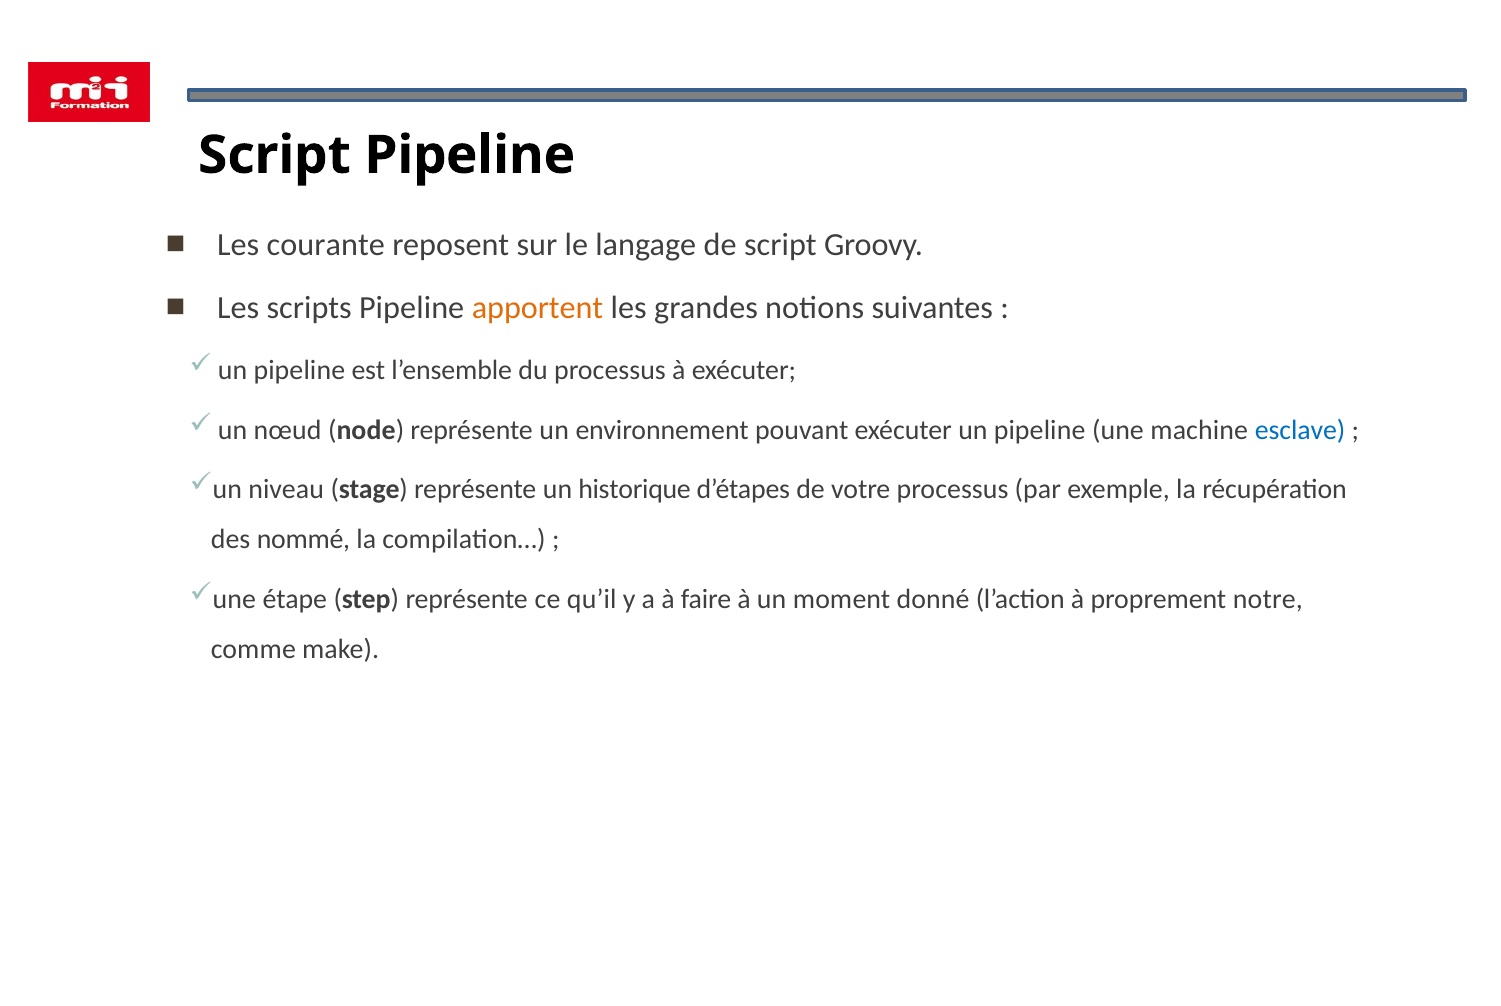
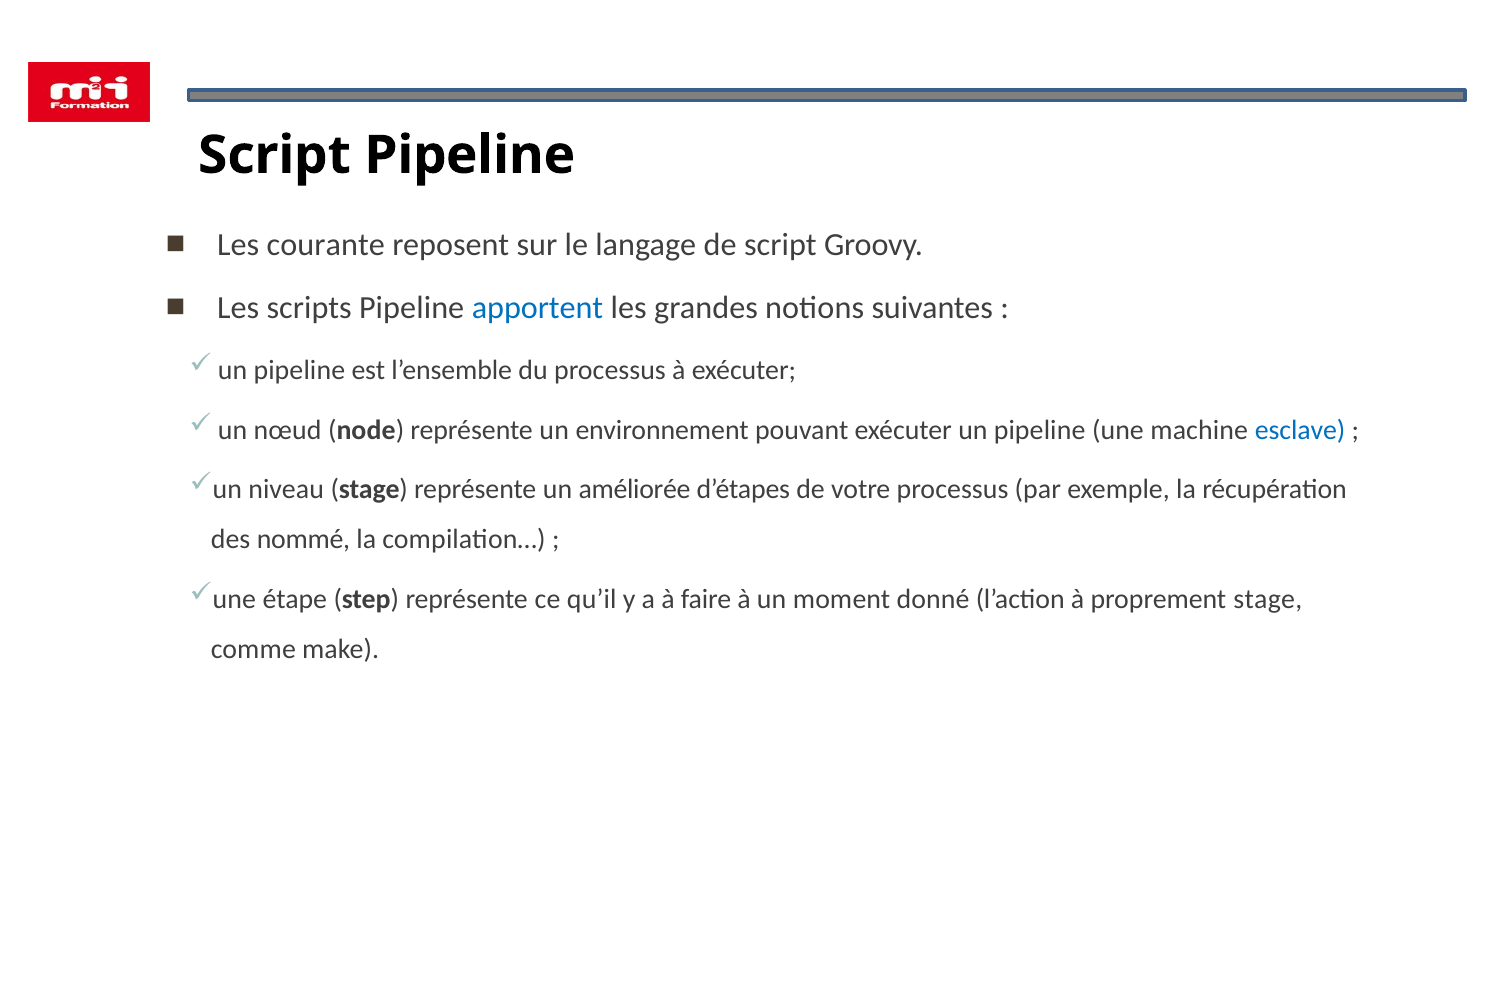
apportent colour: orange -> blue
historique: historique -> améliorée
proprement notre: notre -> stage
